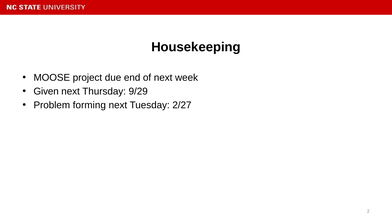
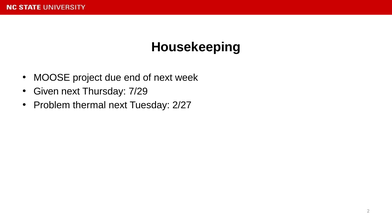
9/29: 9/29 -> 7/29
forming: forming -> thermal
